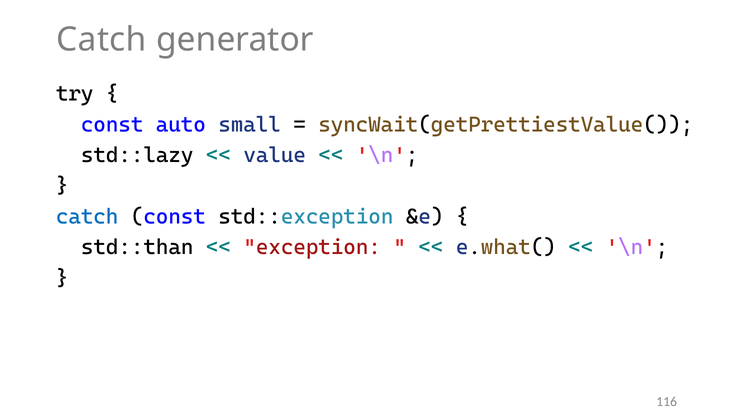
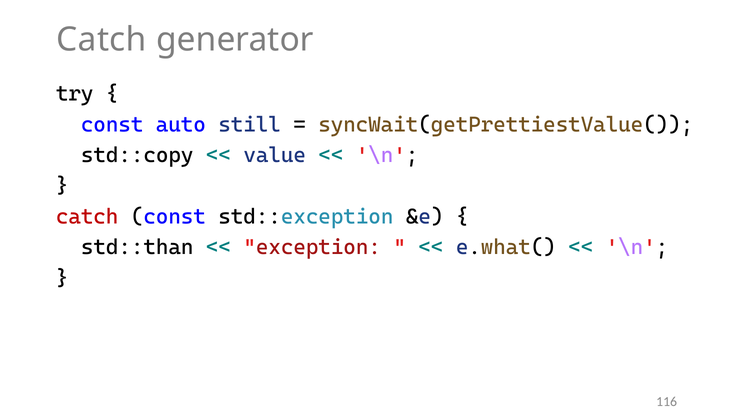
small: small -> still
std::lazy: std::lazy -> std::copy
catch at (87, 217) colour: blue -> red
